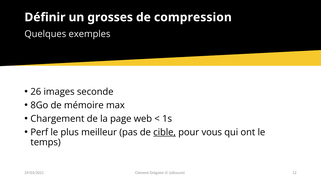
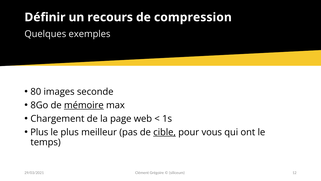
grosses: grosses -> recours
26: 26 -> 80
mémoire underline: none -> present
Perf at (39, 132): Perf -> Plus
